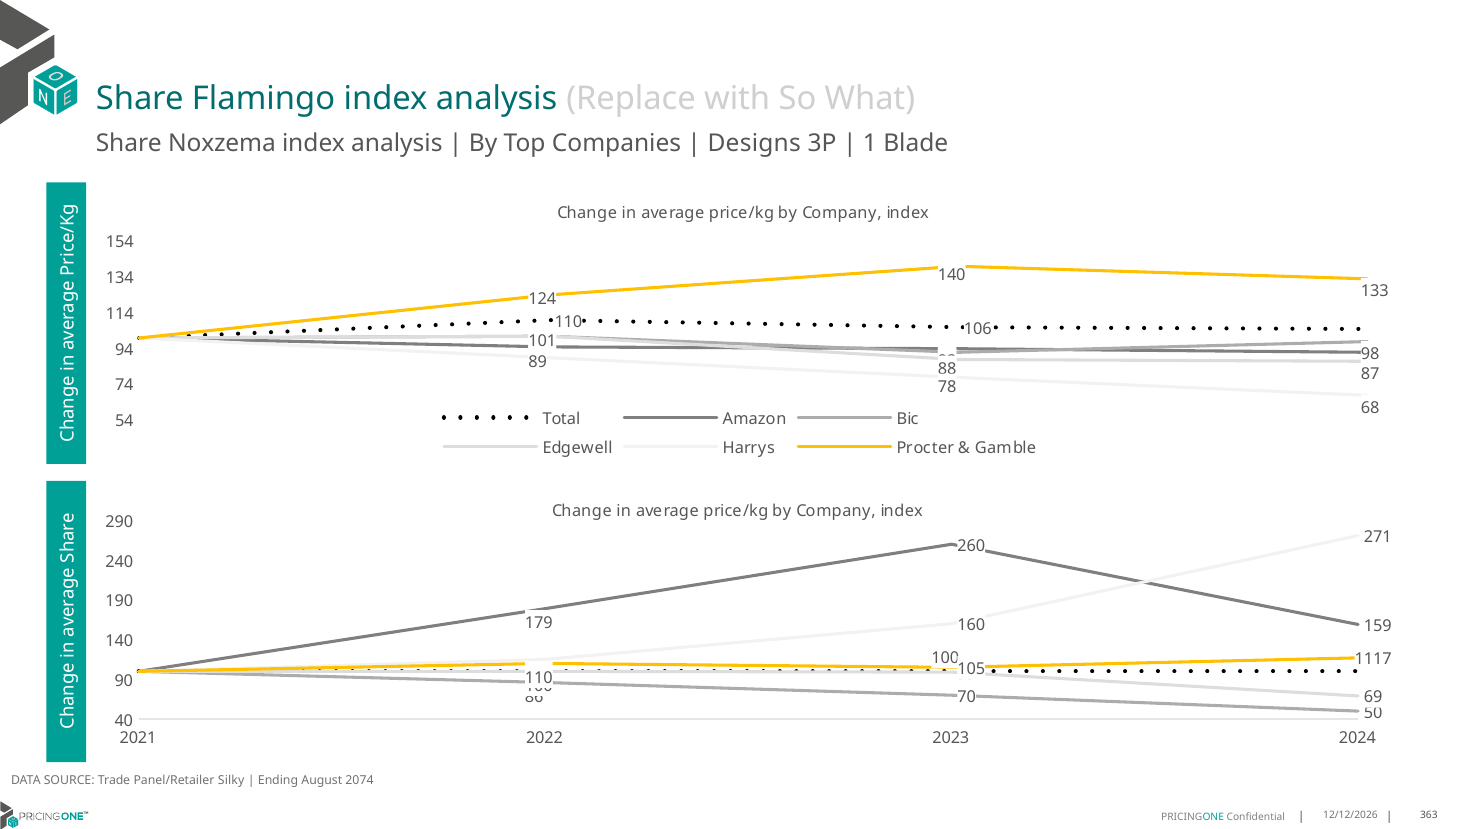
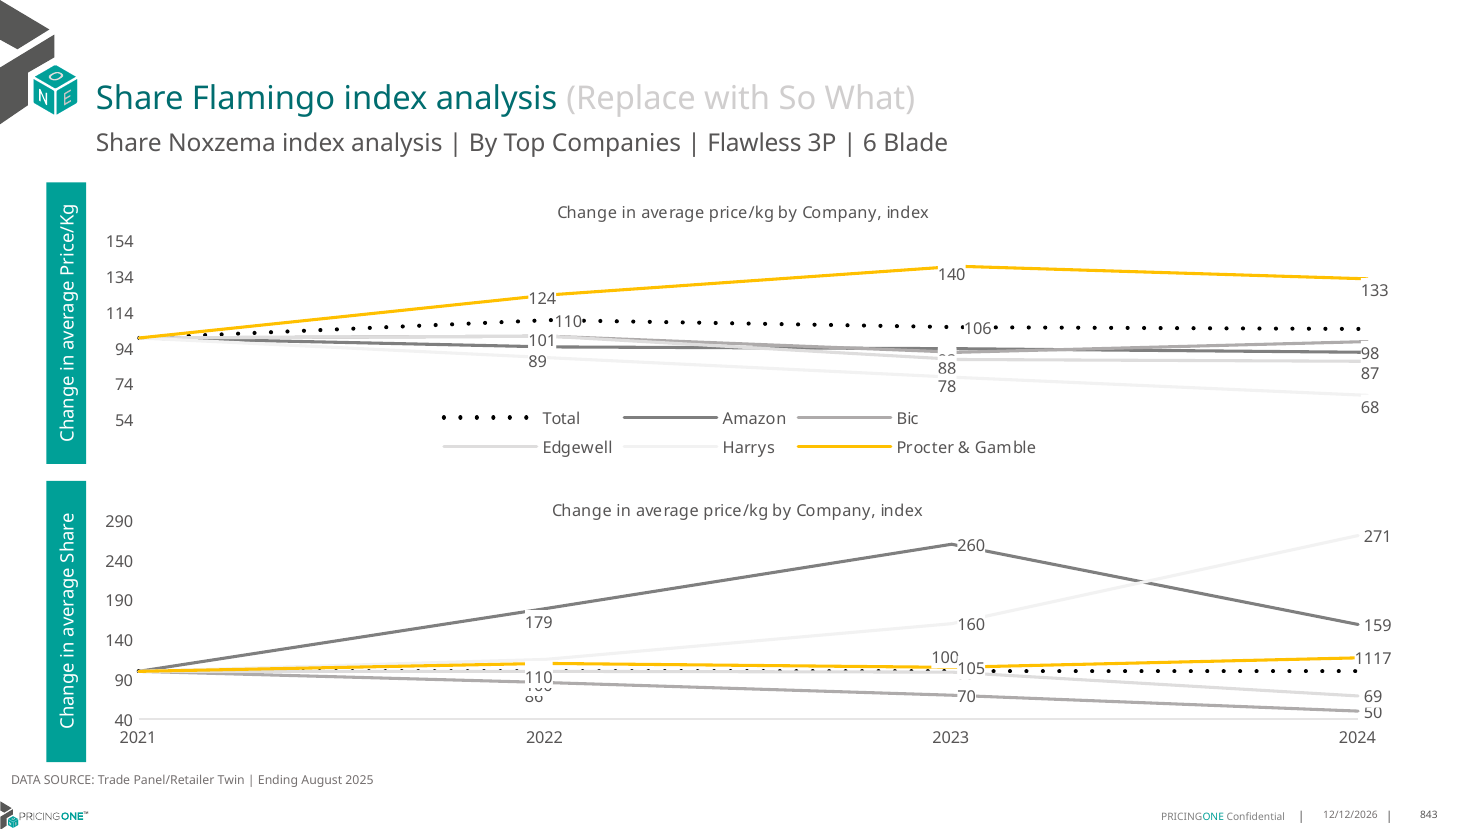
Designs: Designs -> Flawless
1: 1 -> 6
Silky: Silky -> Twin
2074: 2074 -> 2025
363: 363 -> 843
